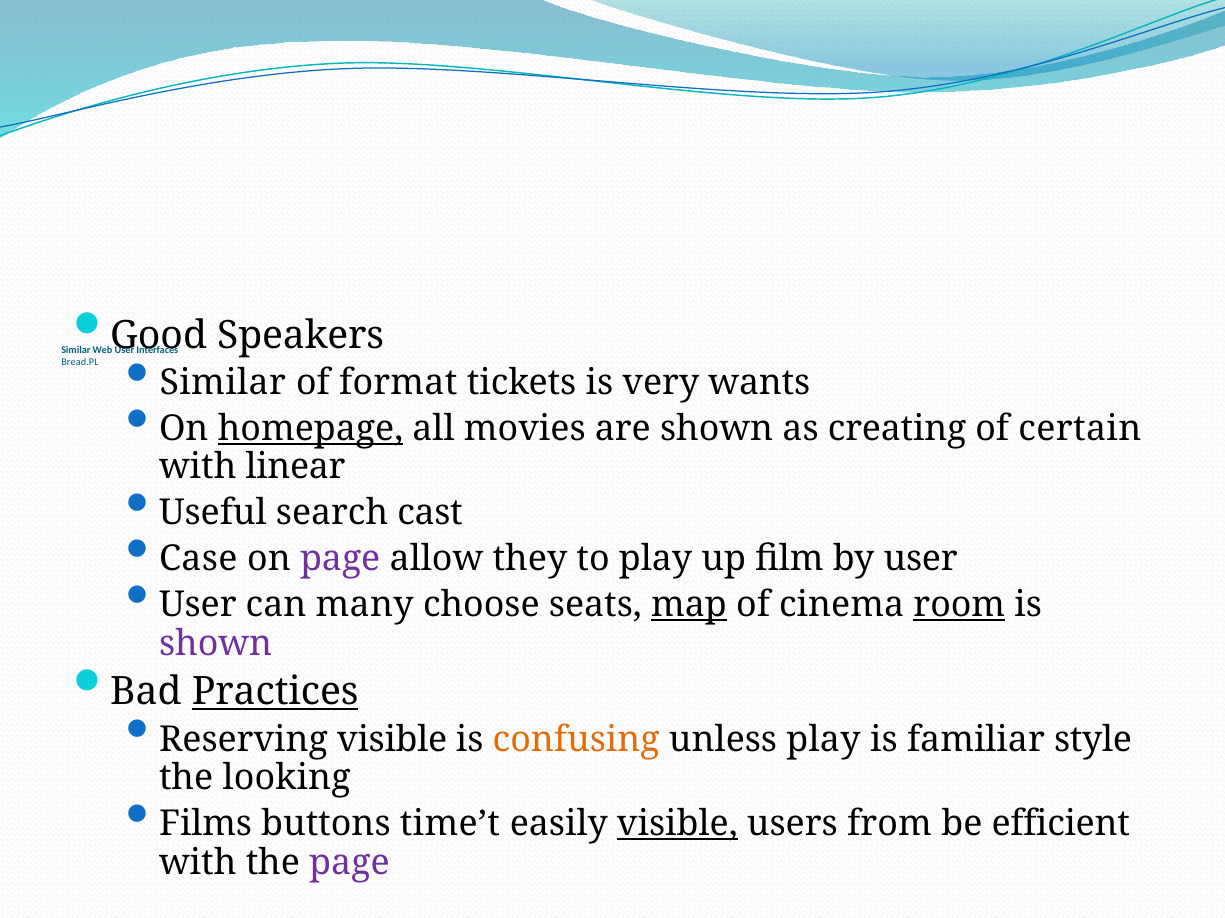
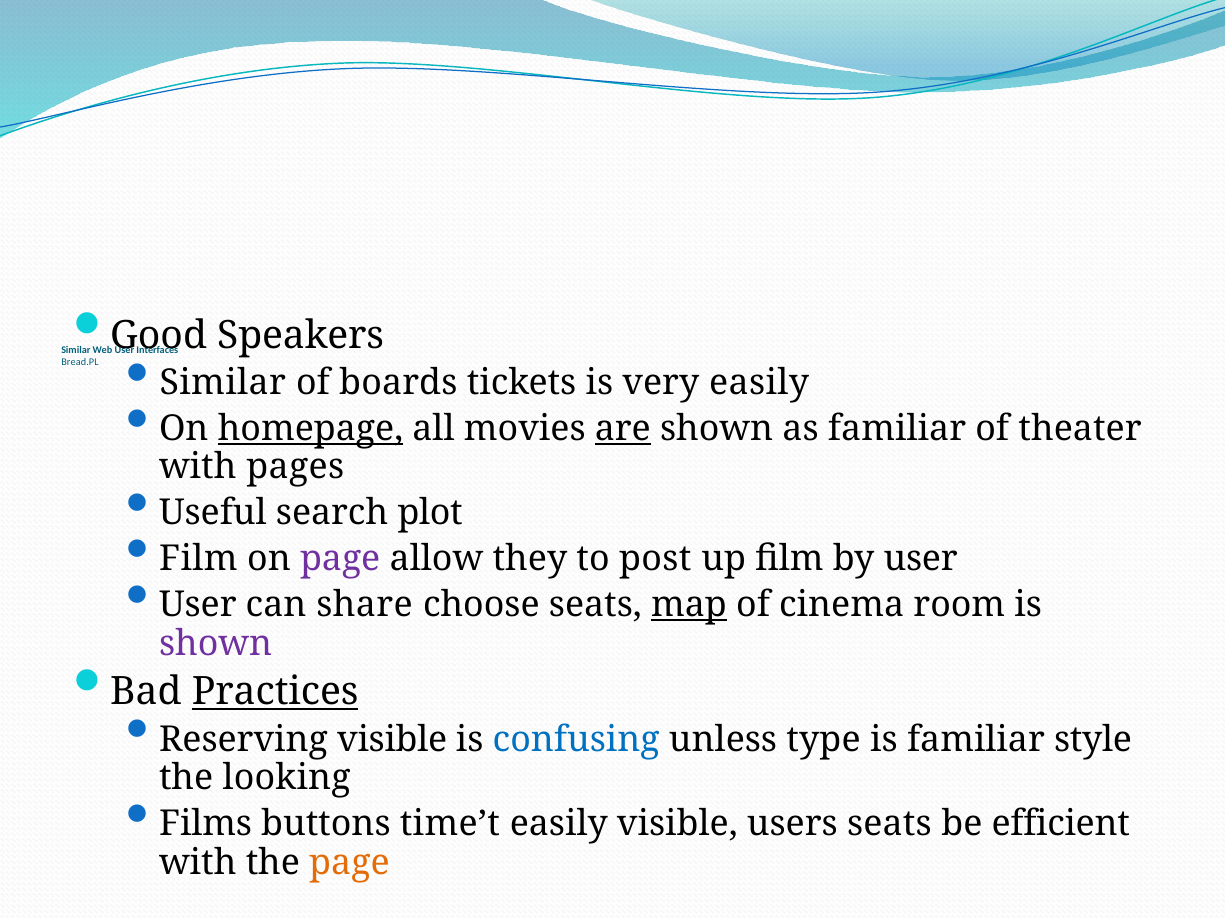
format: format -> boards
very wants: wants -> easily
are underline: none -> present
as creating: creating -> familiar
certain: certain -> theater
linear: linear -> pages
cast: cast -> plot
Case at (198, 559): Case -> Film
to play: play -> post
many: many -> share
room underline: present -> none
confusing colour: orange -> blue
unless play: play -> type
visible at (677, 824) underline: present -> none
users from: from -> seats
page at (349, 863) colour: purple -> orange
